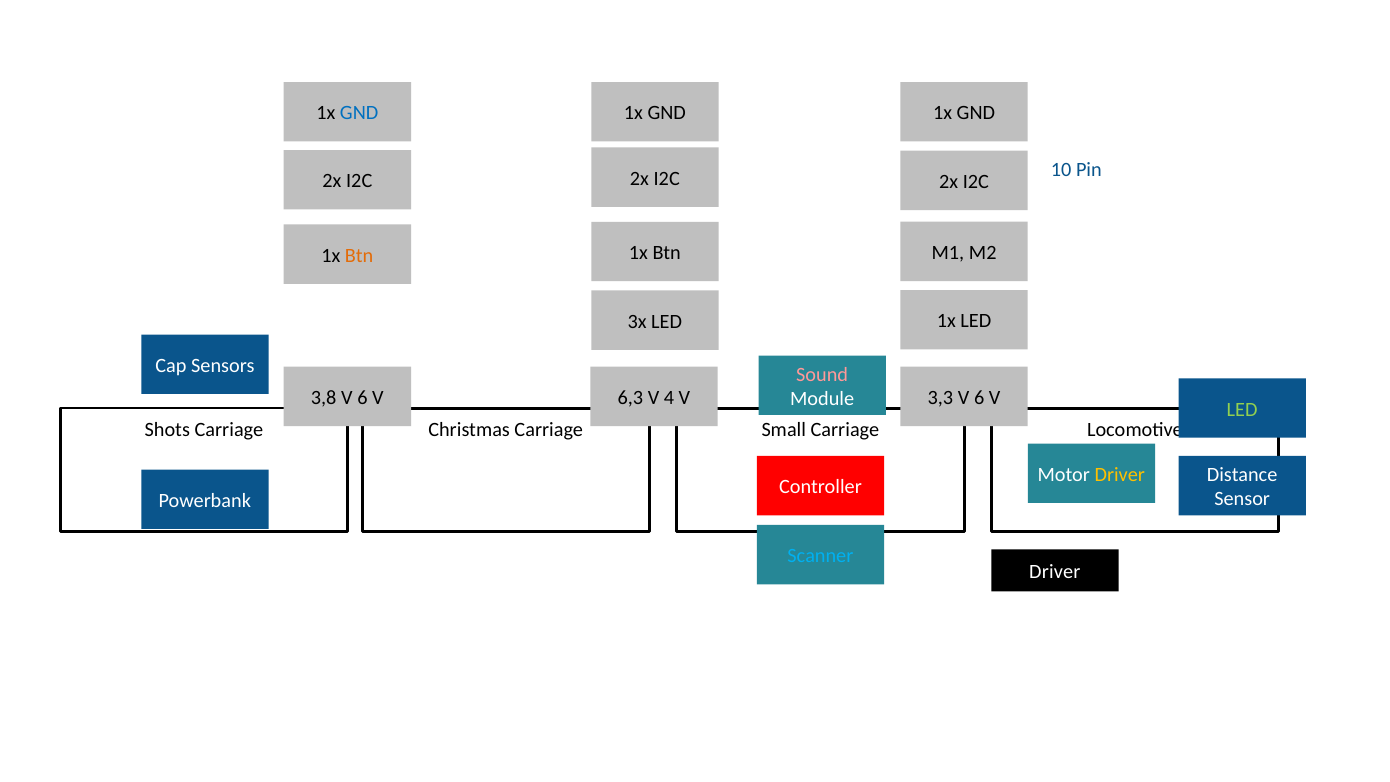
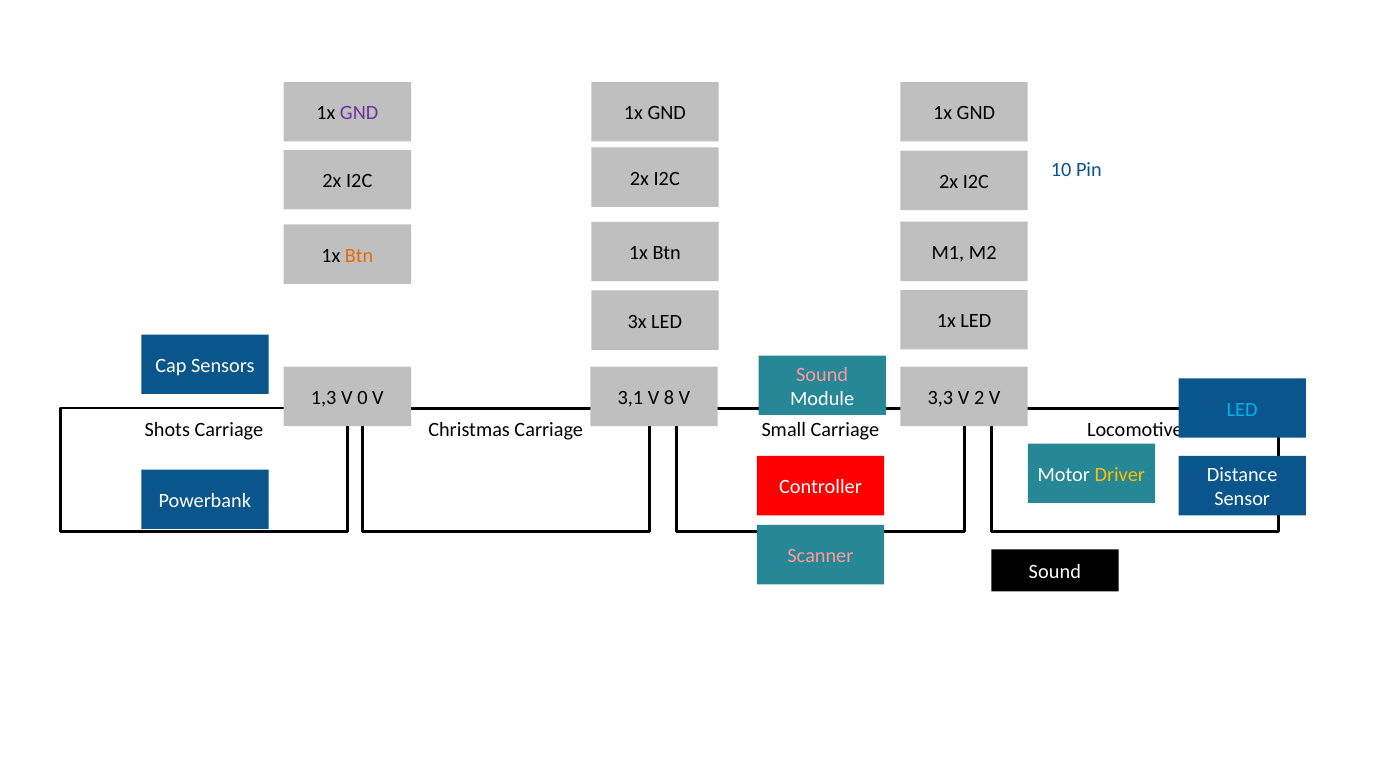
GND at (359, 113) colour: blue -> purple
3,8: 3,8 -> 1,3
6 at (362, 398): 6 -> 0
6,3: 6,3 -> 3,1
4: 4 -> 8
3,3 V 6: 6 -> 2
LED at (1242, 409) colour: light green -> light blue
Scanner colour: light blue -> pink
Driver at (1055, 572): Driver -> Sound
